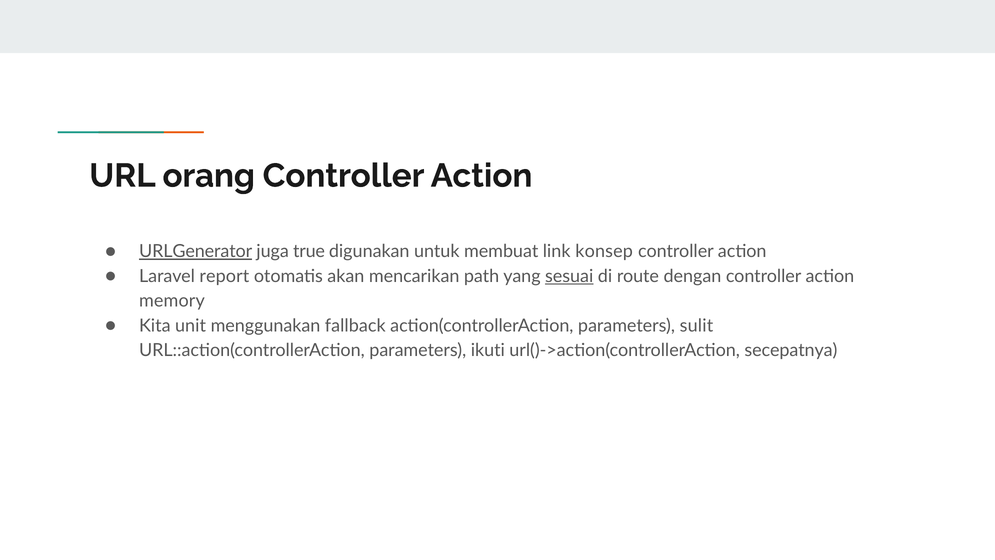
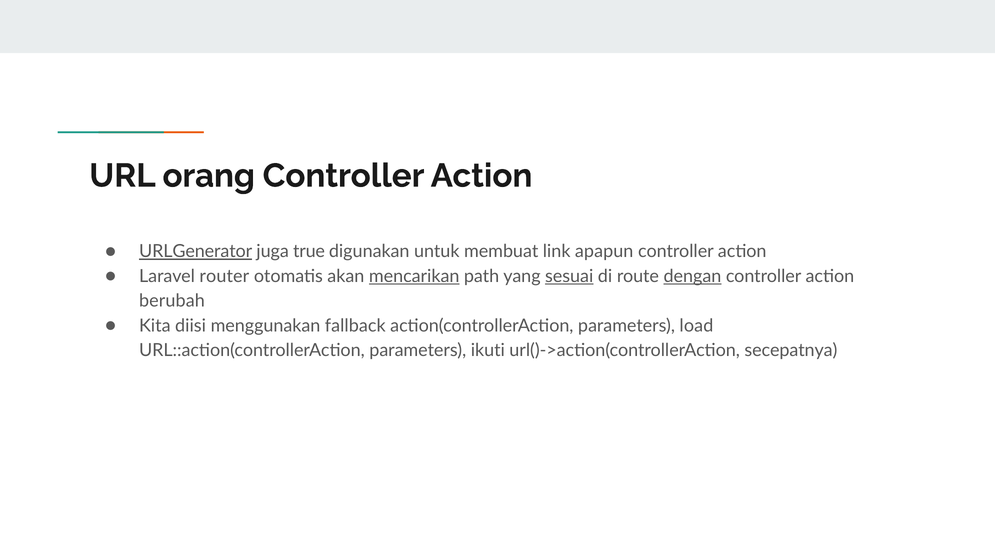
konsep: konsep -> apapun
report: report -> router
mencarikan underline: none -> present
dengan underline: none -> present
memory: memory -> berubah
unit: unit -> diisi
sulit: sulit -> load
